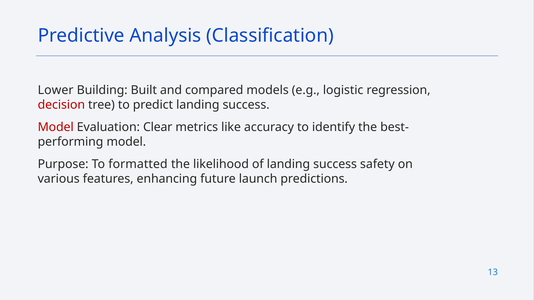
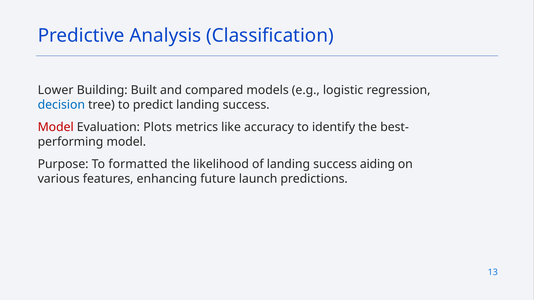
decision colour: red -> blue
Clear: Clear -> Plots
safety: safety -> aiding
